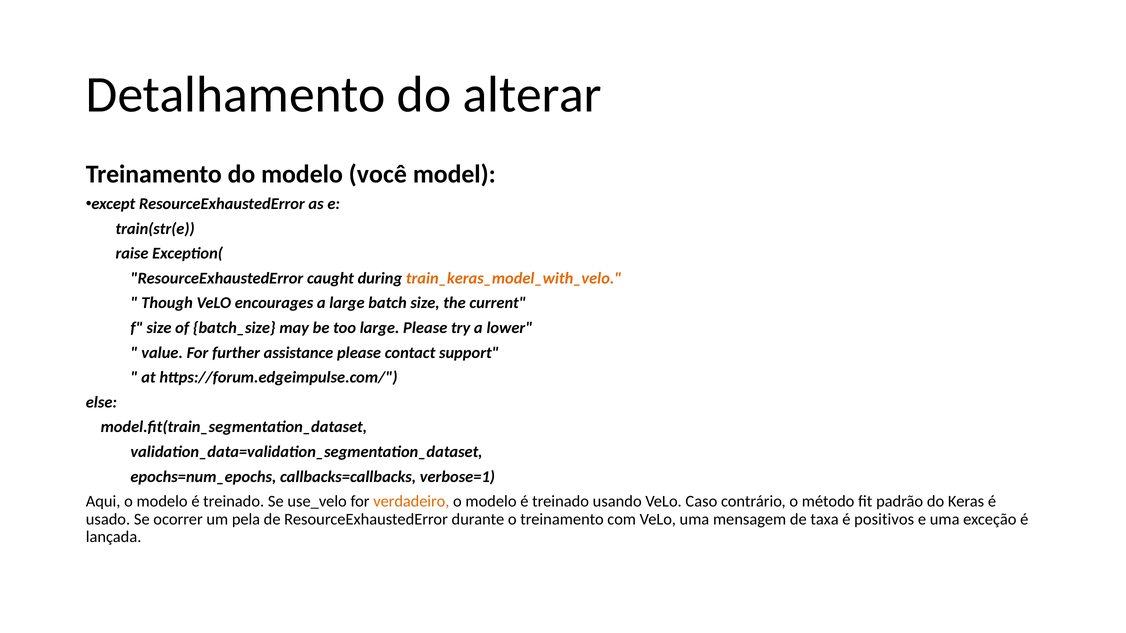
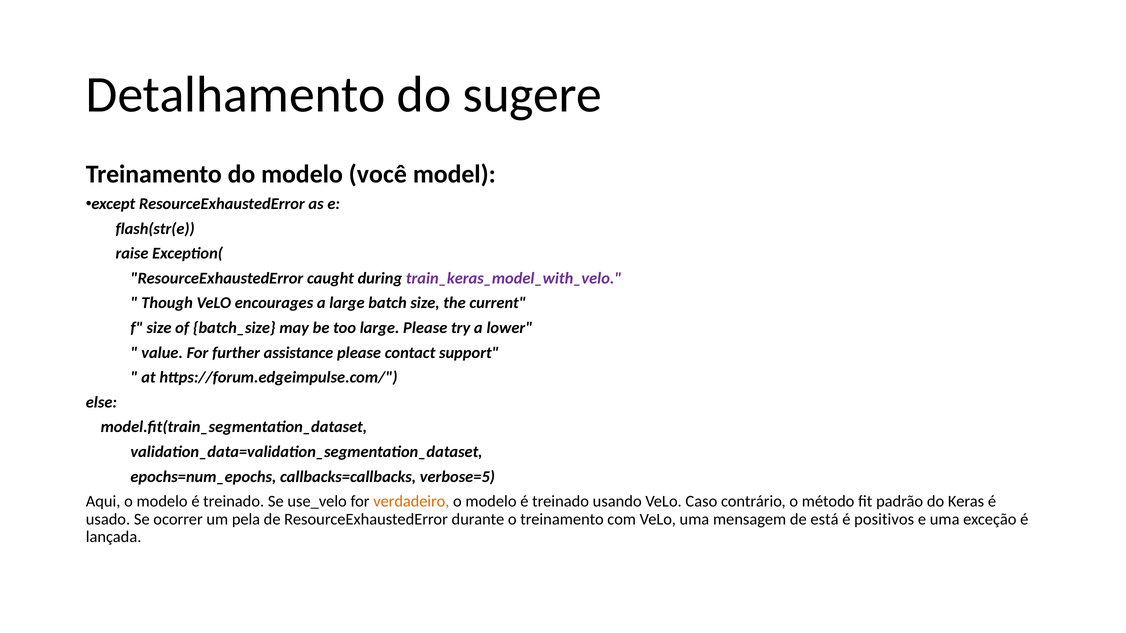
alterar: alterar -> sugere
train(str(e: train(str(e -> flash(str(e
train_keras_model_with_velo colour: orange -> purple
verbose=1: verbose=1 -> verbose=5
taxa: taxa -> está
